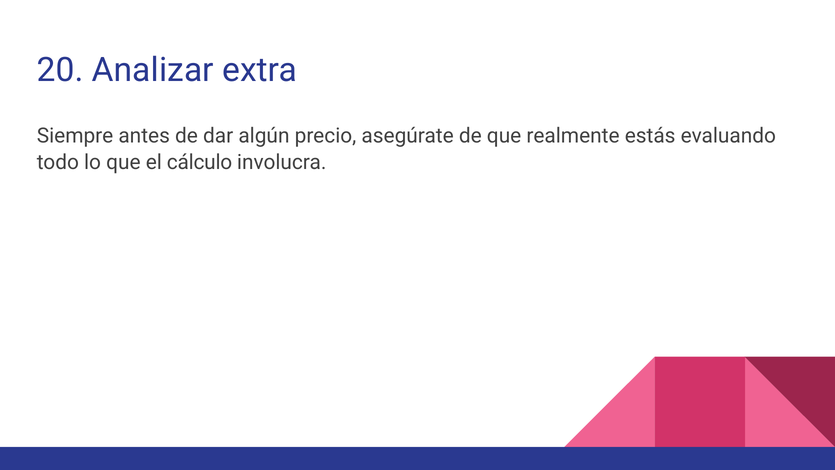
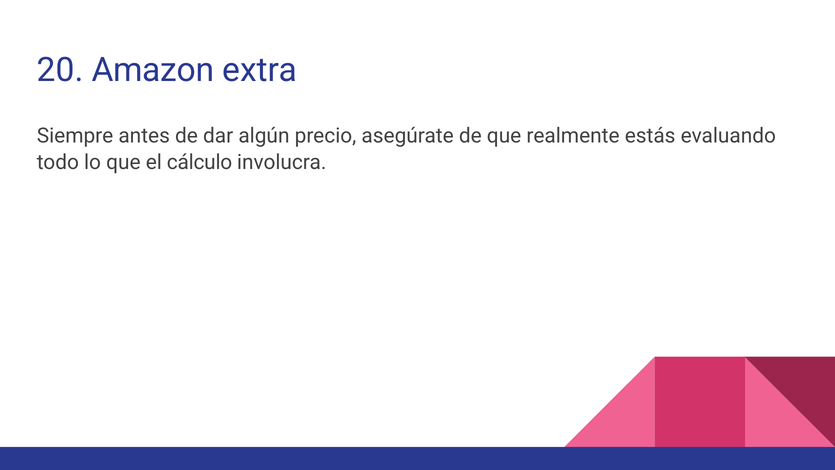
Analizar: Analizar -> Amazon
